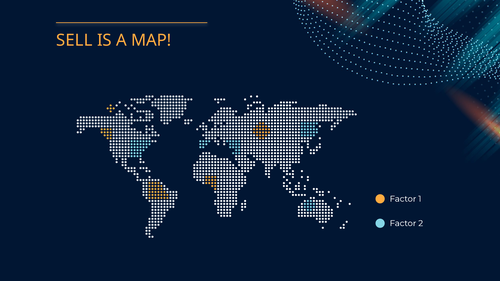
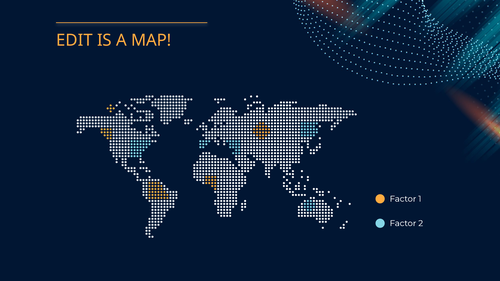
SELL: SELL -> EDIT
